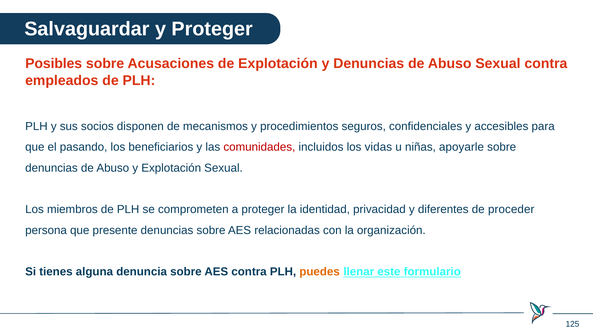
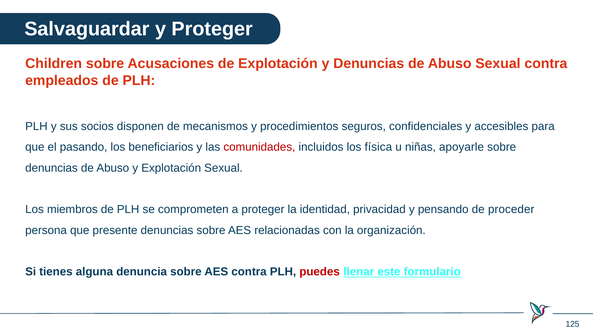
Posibles: Posibles -> Children
vidas: vidas -> física
diferentes: diferentes -> pensando
puedes colour: orange -> red
